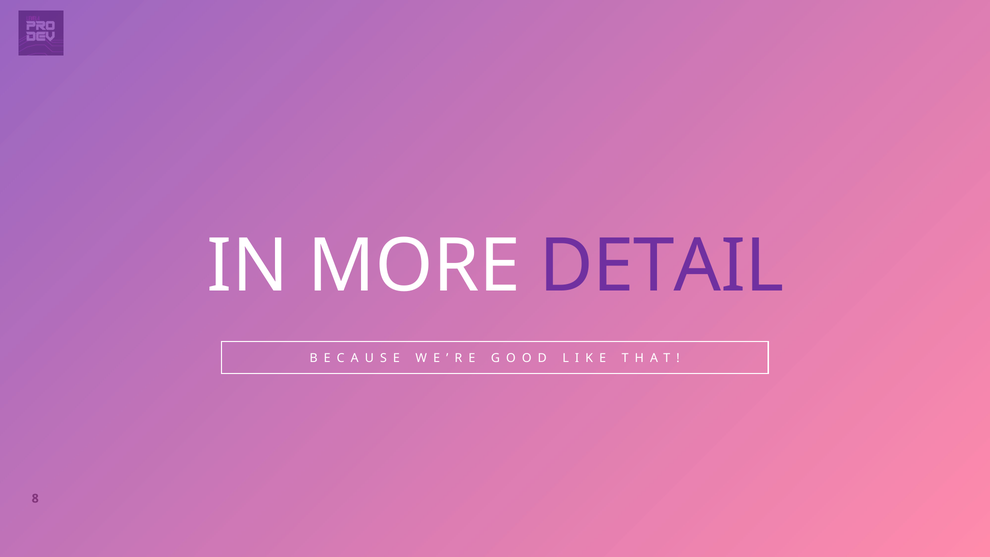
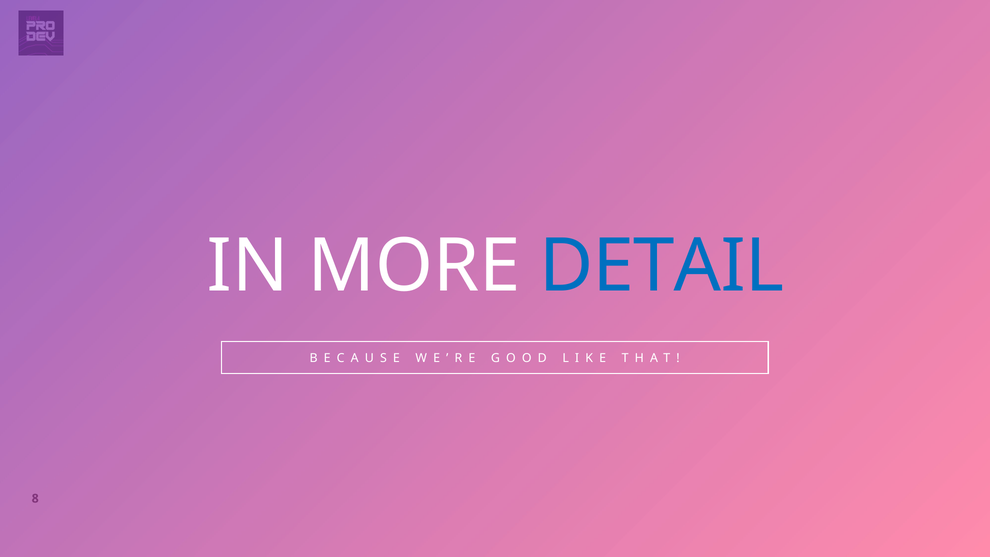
DETAIL colour: purple -> blue
